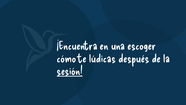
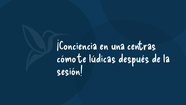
¡Encuentra: ¡Encuentra -> ¡Conciencia
escoger: escoger -> centras
sesión underline: present -> none
